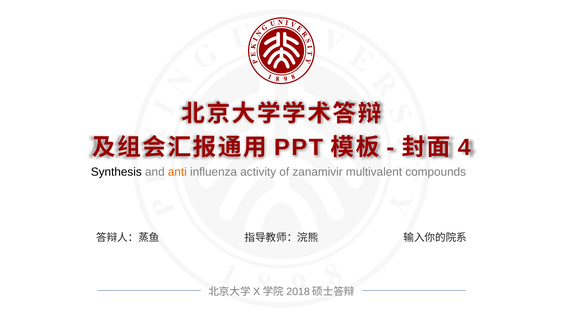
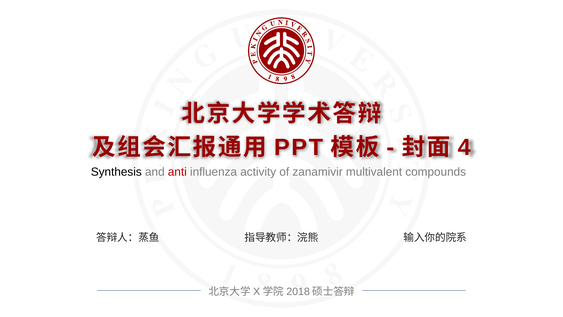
anti colour: orange -> red
